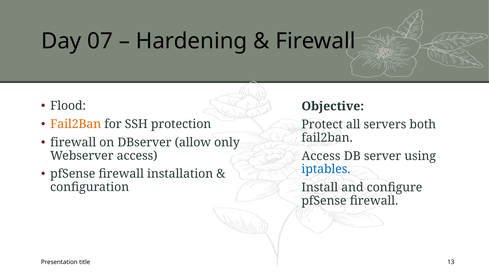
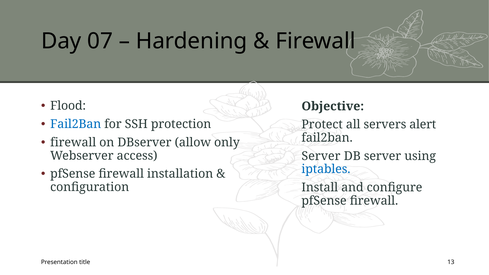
Fail2Ban at (76, 124) colour: orange -> blue
both: both -> alert
Access at (321, 156): Access -> Server
